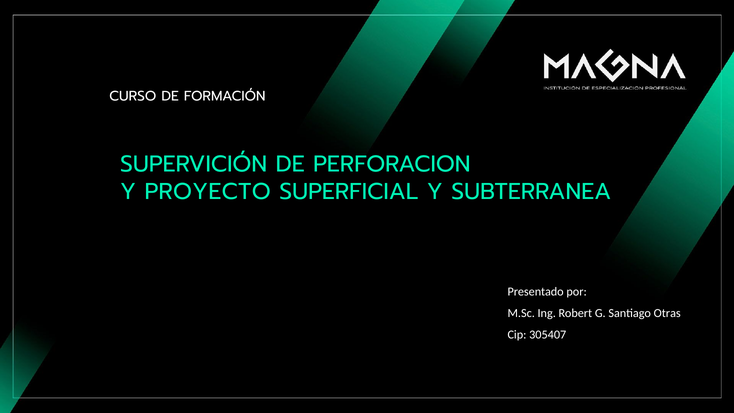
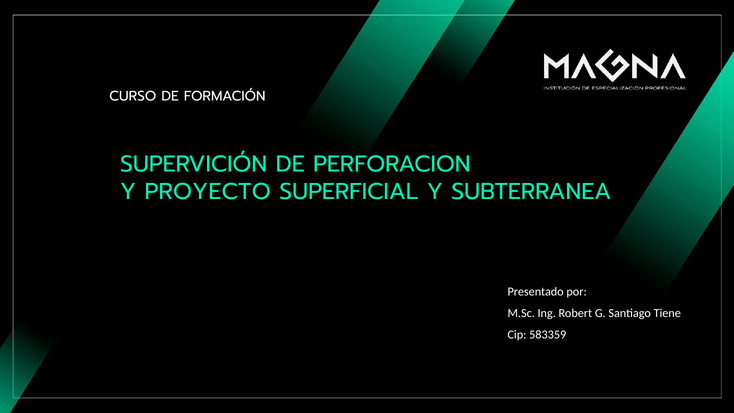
Otras: Otras -> Tiene
305407: 305407 -> 583359
